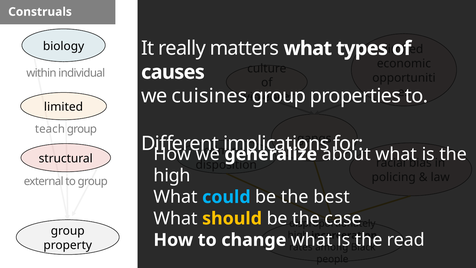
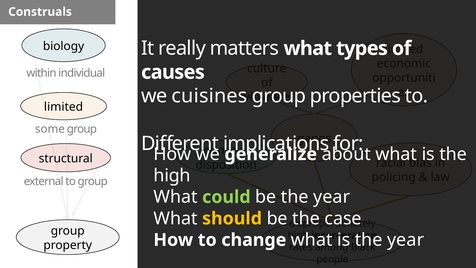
teach: teach -> some
could colour: light blue -> light green
be the best: best -> year
read at (406, 240): read -> year
